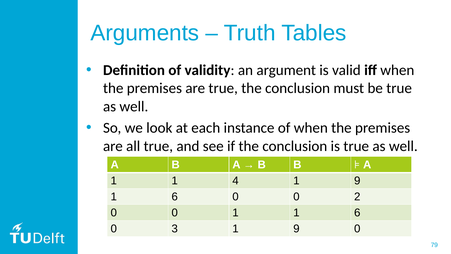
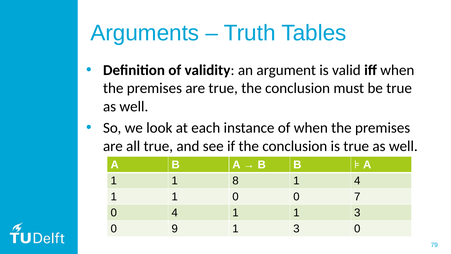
4: 4 -> 8
9 at (357, 181): 9 -> 4
6 at (175, 196): 6 -> 1
2: 2 -> 7
0 at (175, 212): 0 -> 4
1 1 6: 6 -> 3
3: 3 -> 9
9 at (296, 228): 9 -> 3
